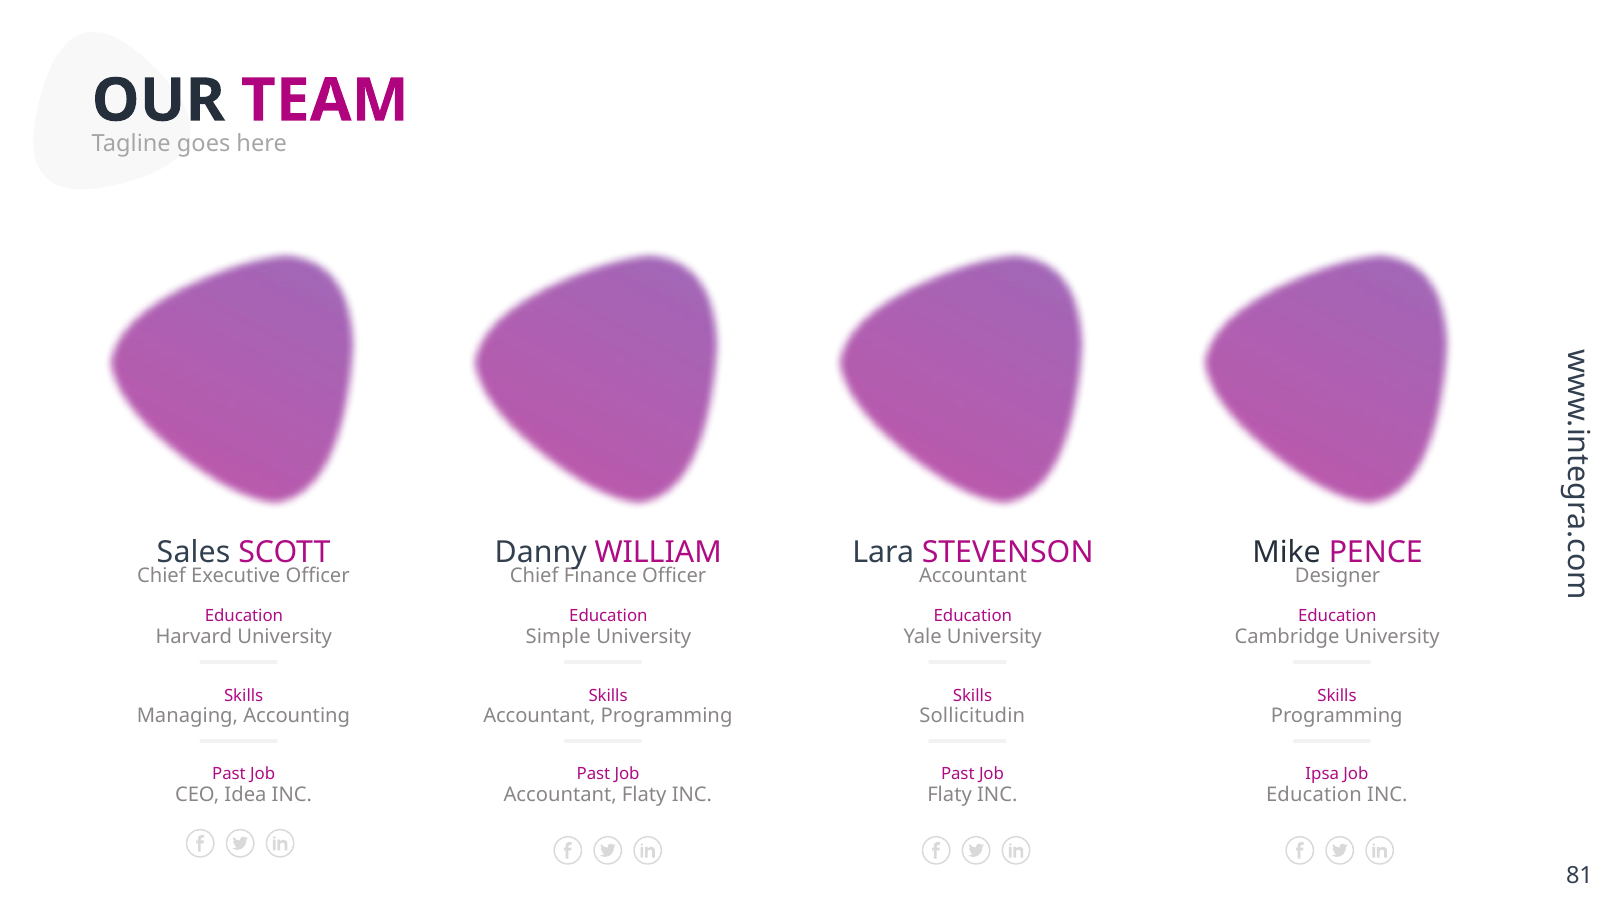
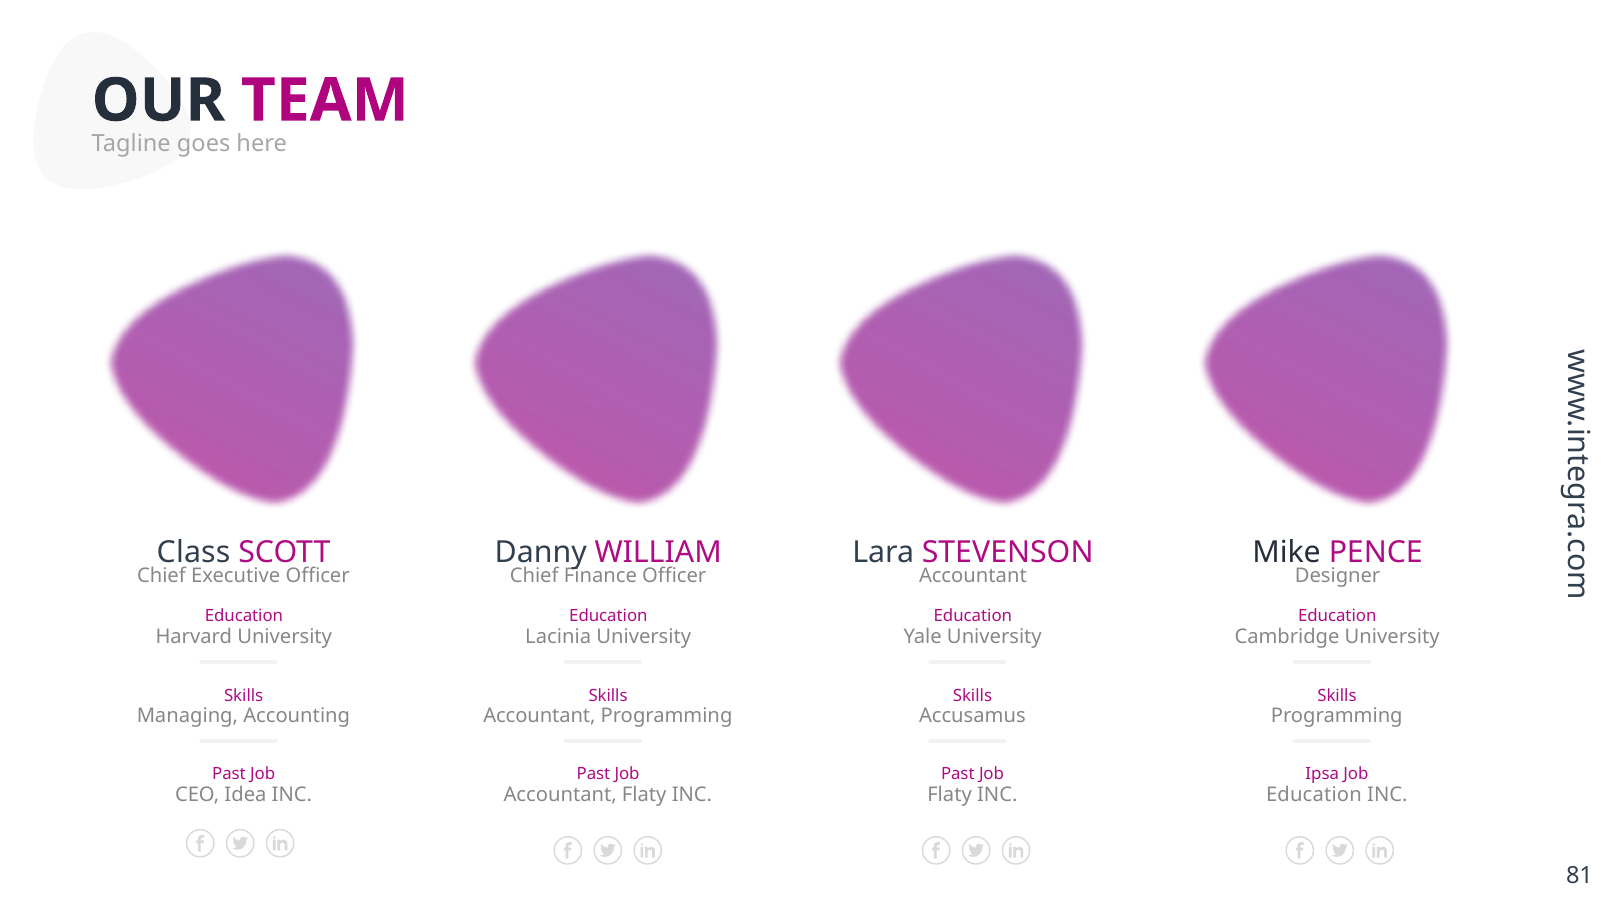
Sales: Sales -> Class
Simple: Simple -> Lacinia
Sollicitudin: Sollicitudin -> Accusamus
